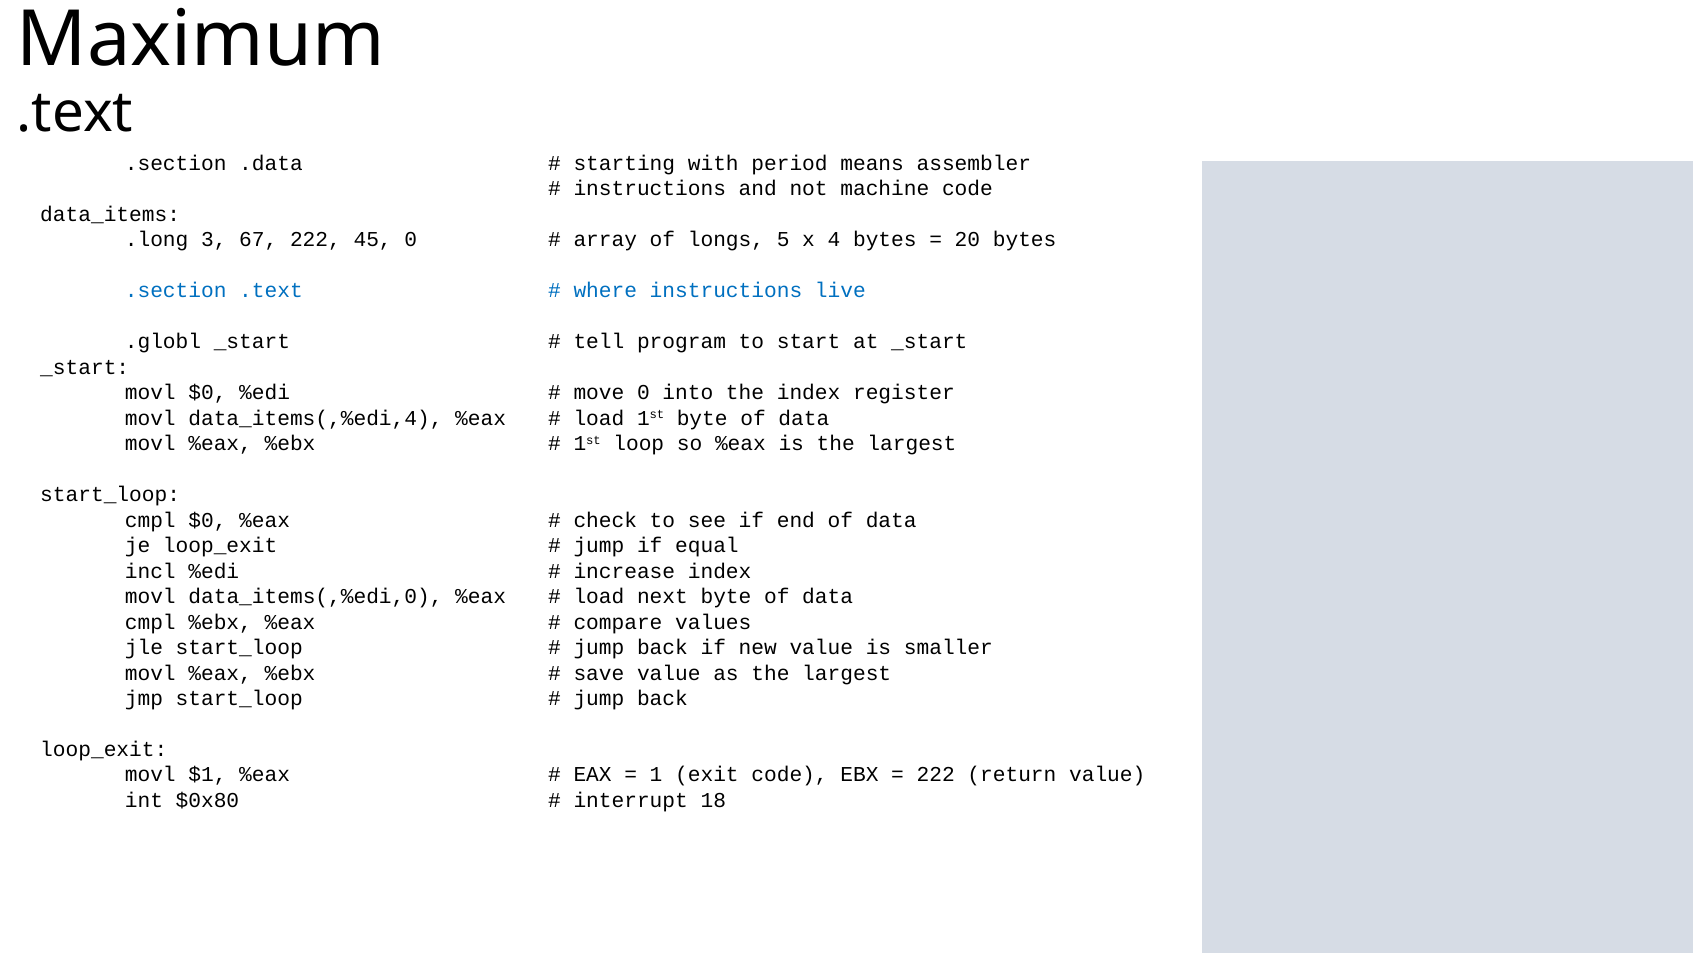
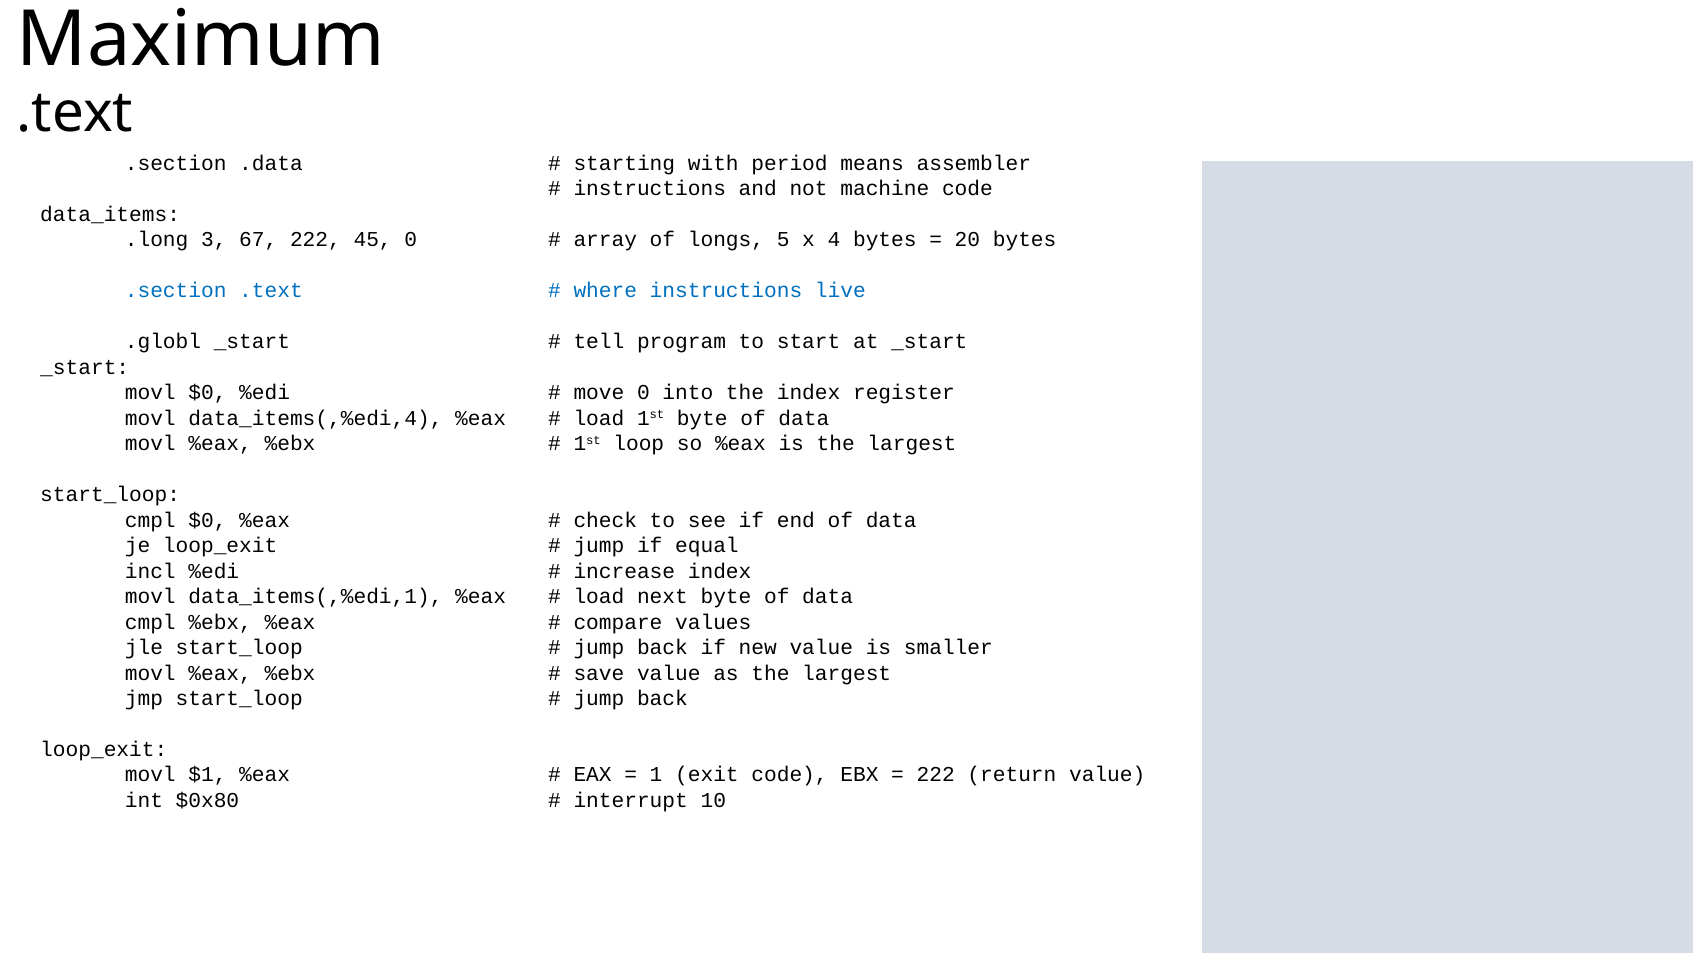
data_items(,%edi,0: data_items(,%edi,0 -> data_items(,%edi,1
18: 18 -> 10
